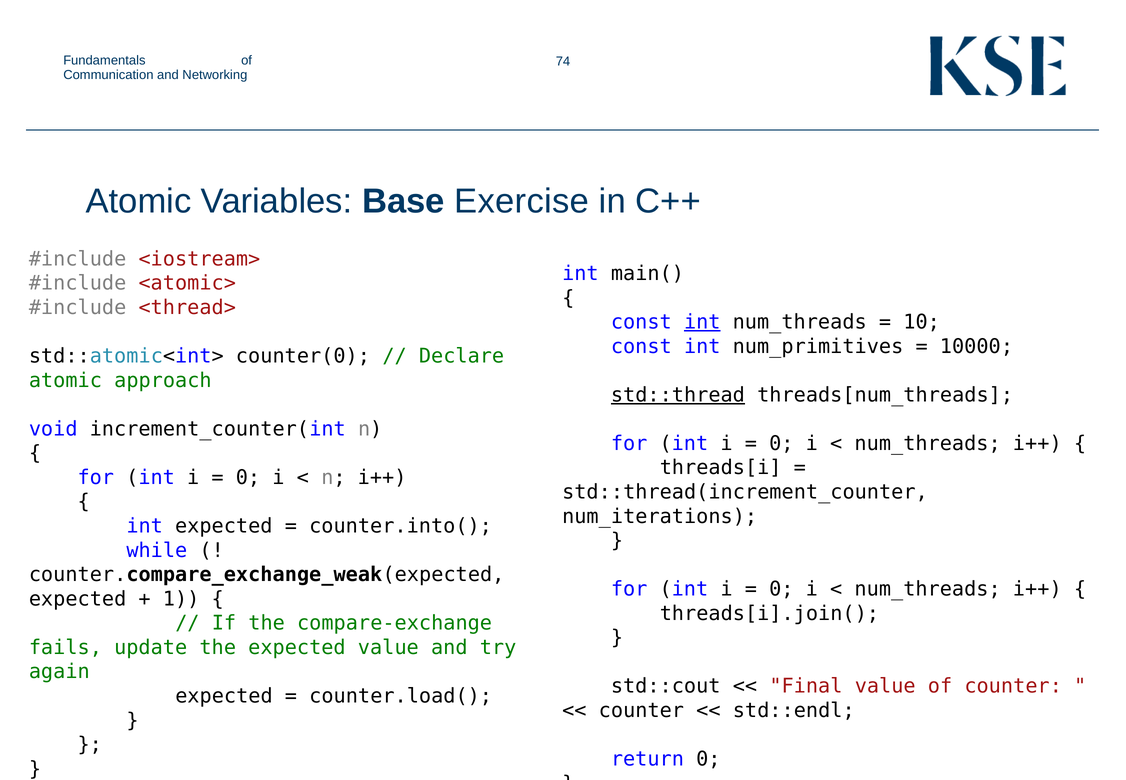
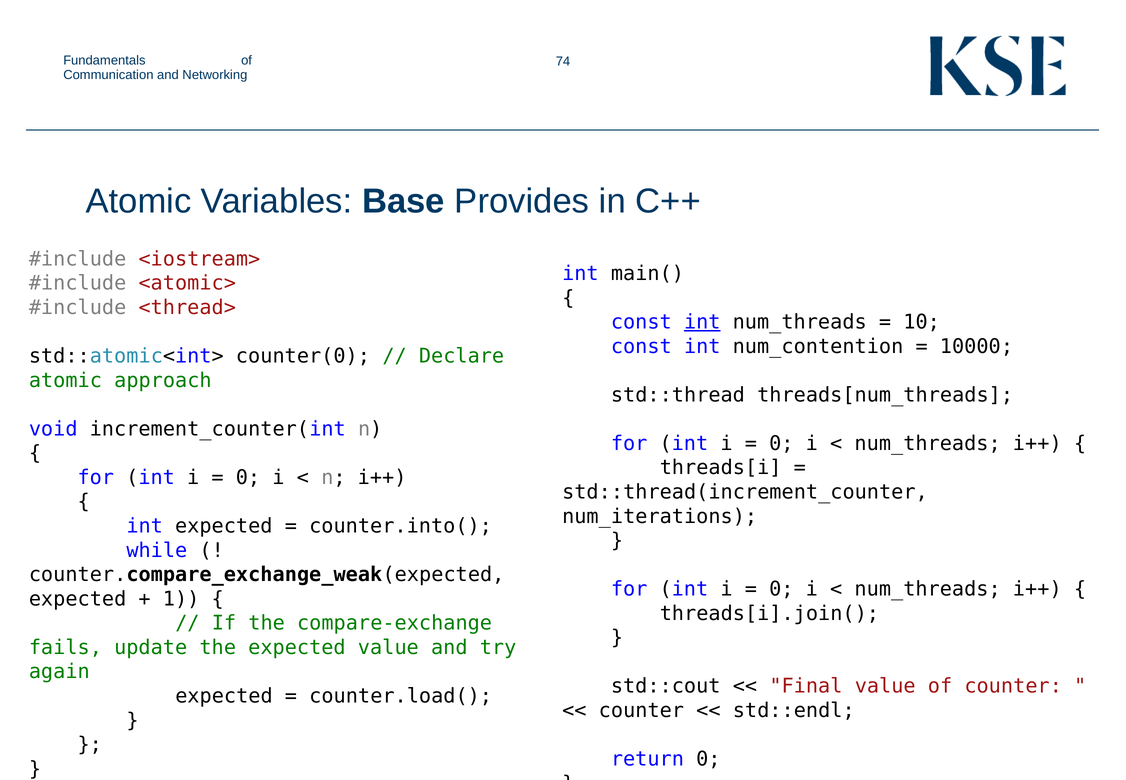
Exercise: Exercise -> Provides
num_primitives: num_primitives -> num_contention
std::thread underline: present -> none
